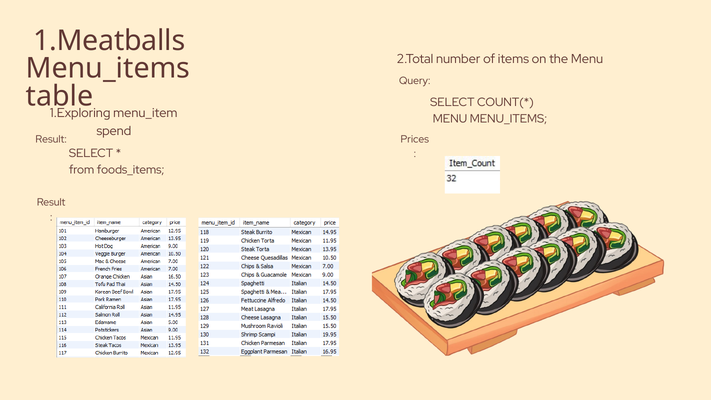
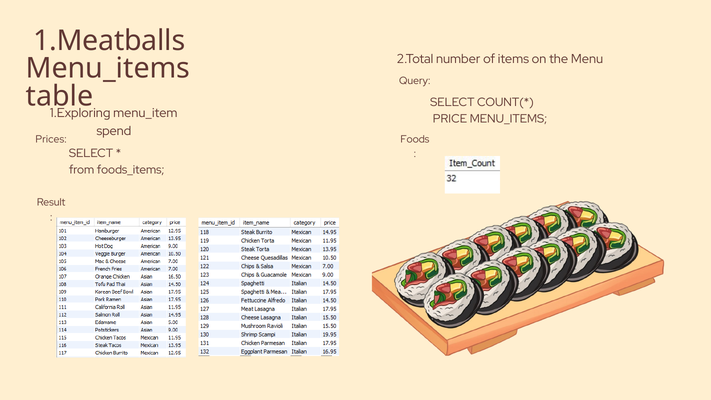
MENU at (450, 119): MENU -> PRICE
Result at (51, 139): Result -> Prices
Prices: Prices -> Foods
